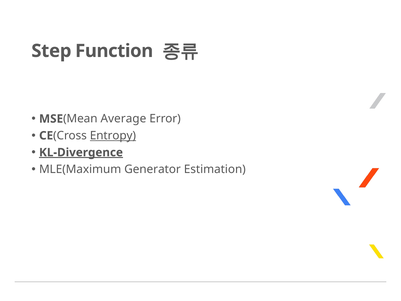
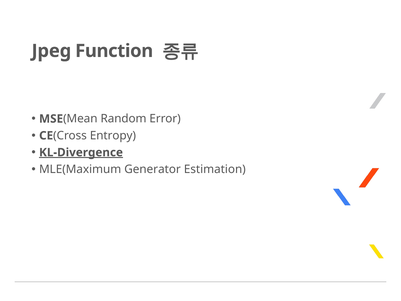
Step: Step -> Jpeg
Average: Average -> Random
Entropy underline: present -> none
